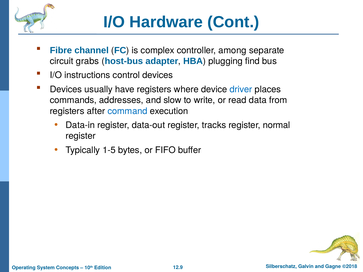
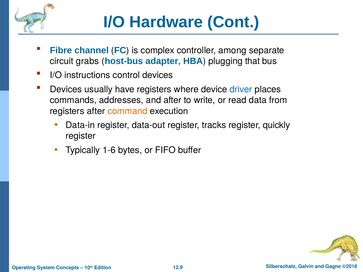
find: find -> that
and slow: slow -> after
command colour: blue -> orange
normal: normal -> quickly
1-5: 1-5 -> 1-6
